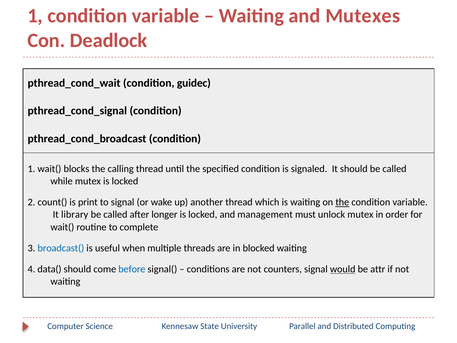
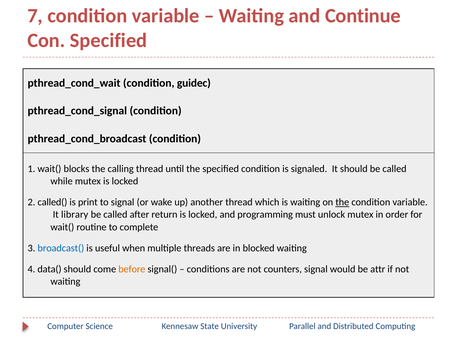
1 at (35, 16): 1 -> 7
Mutexes: Mutexes -> Continue
Con Deadlock: Deadlock -> Specified
count(: count( -> called(
longer: longer -> return
management: management -> programming
before colour: blue -> orange
would underline: present -> none
